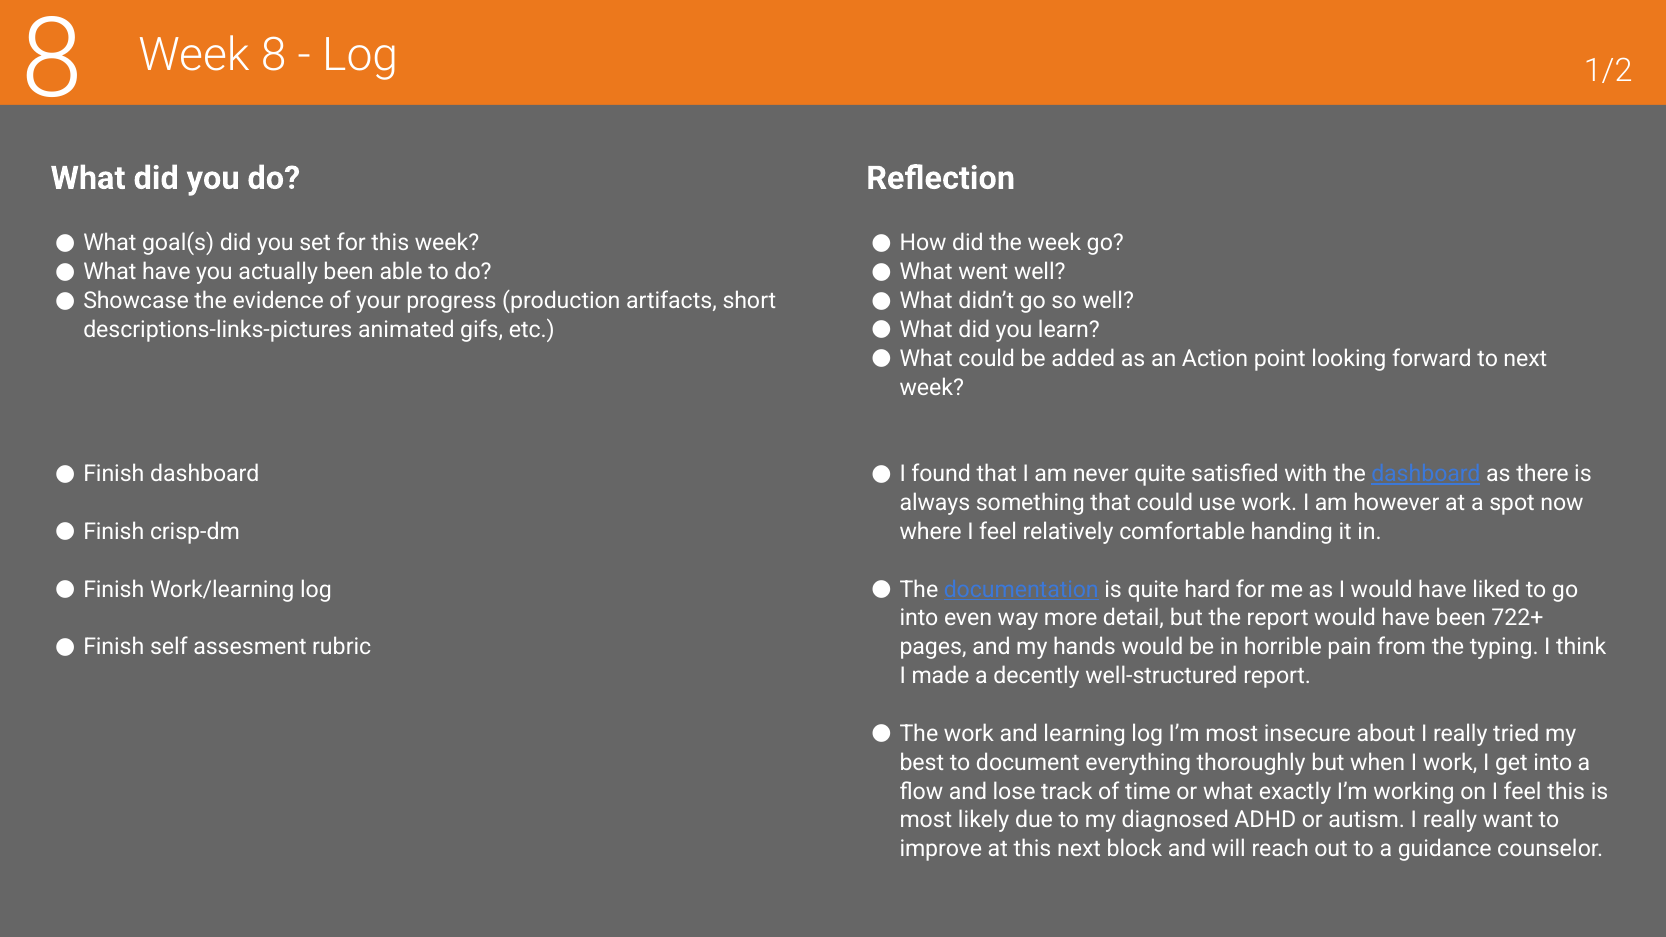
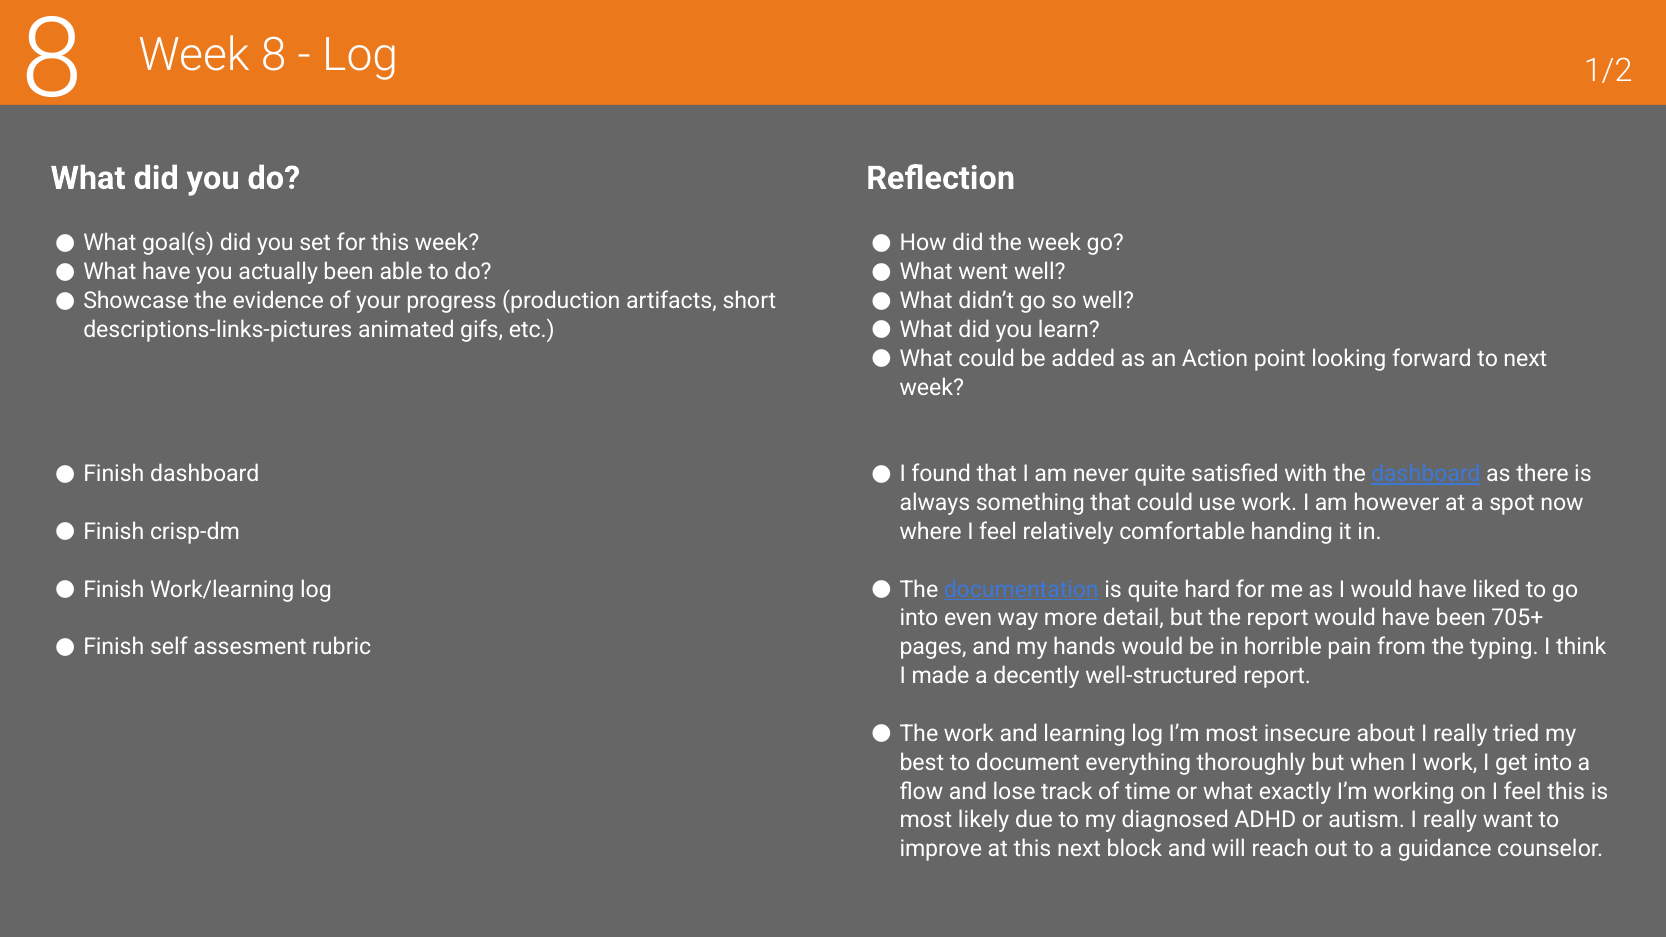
722+: 722+ -> 705+
